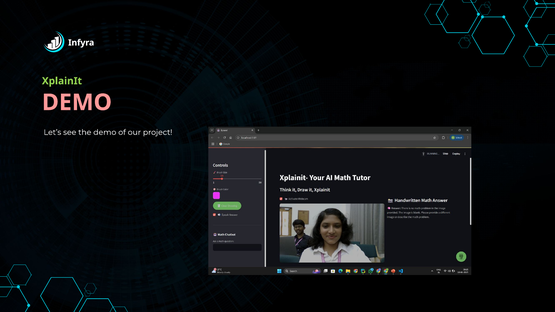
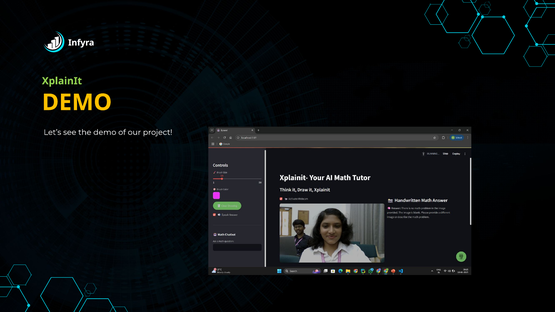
DEMO at (77, 103) colour: pink -> yellow
